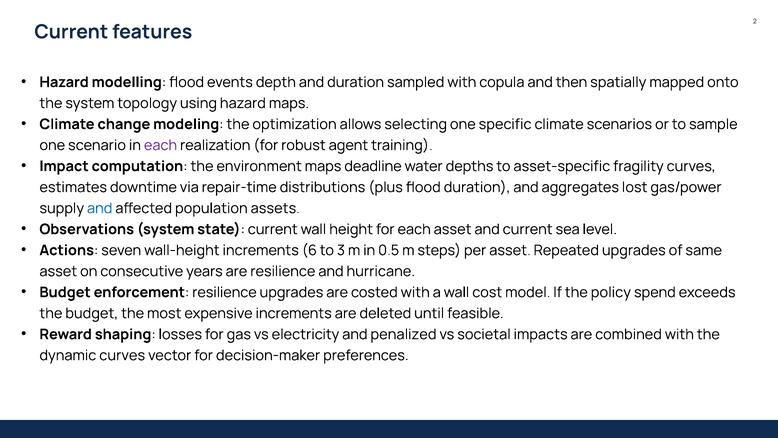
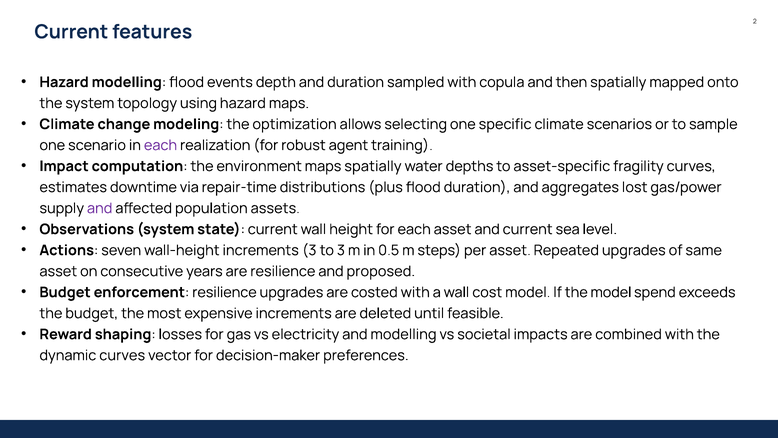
maps deadline: deadline -> spatially
and at (100, 208) colour: blue -> purple
increments 6: 6 -> 3
hurricane: hurricane -> proposed
the policy: policy -> model
and penalized: penalized -> modelling
